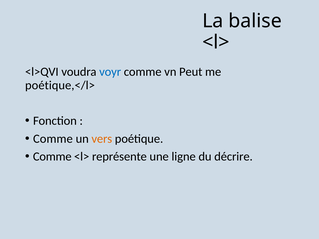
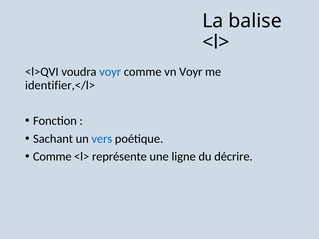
vn Peut: Peut -> Voyr
poétique,</l>: poétique,</l> -> identifier,</l>
Comme at (53, 139): Comme -> Sachant
vers colour: orange -> blue
